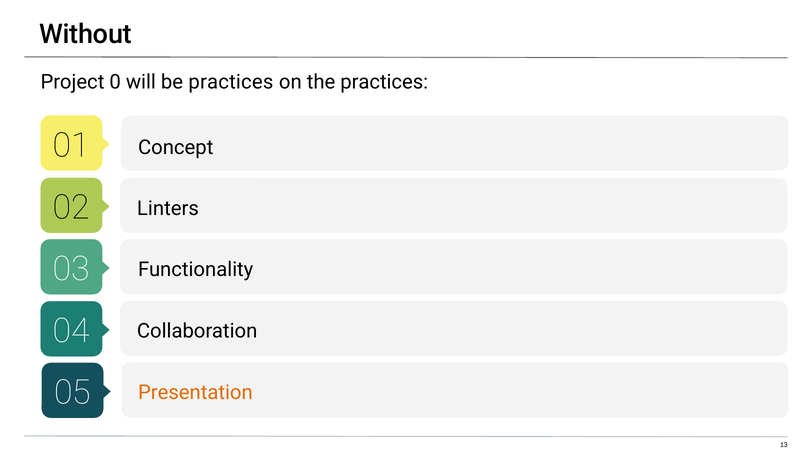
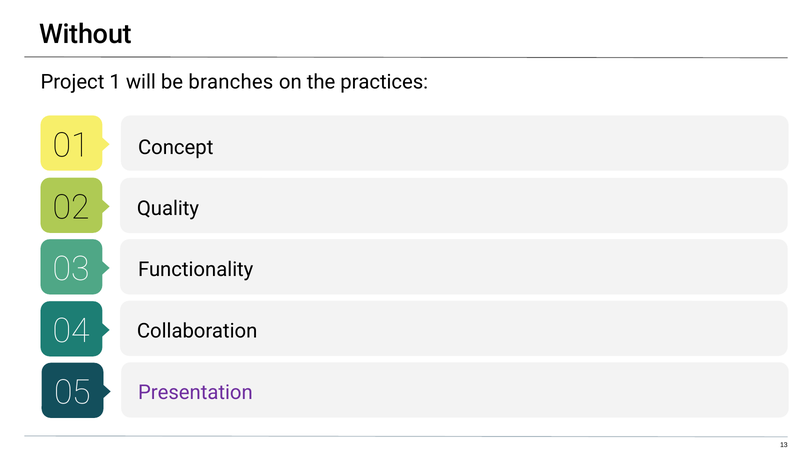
0: 0 -> 1
be practices: practices -> branches
Linters: Linters -> Quality
Presentation colour: orange -> purple
